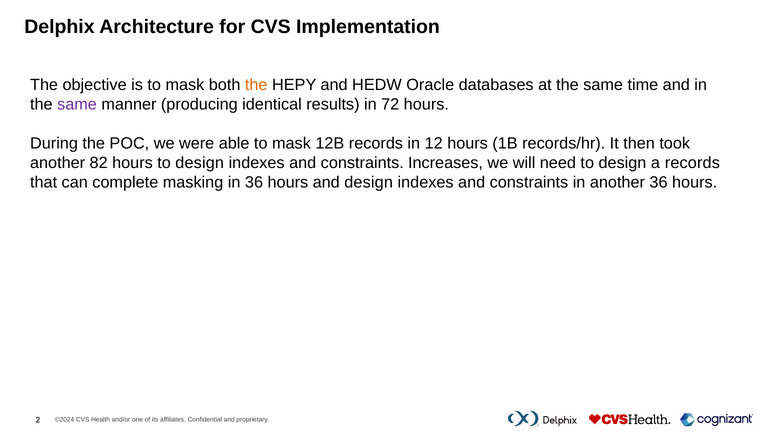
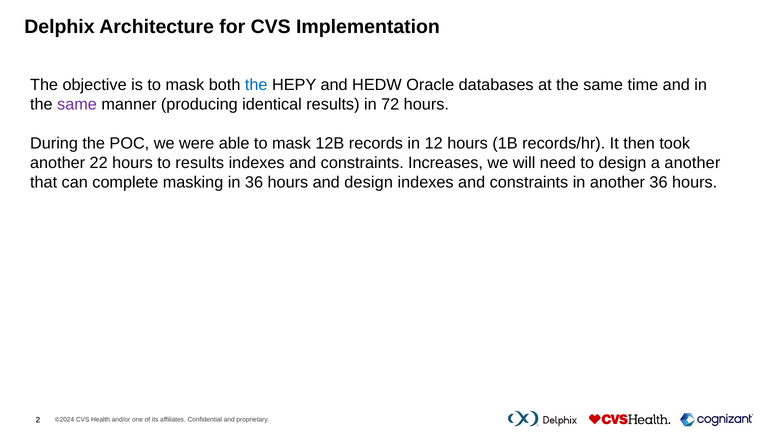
the at (256, 85) colour: orange -> blue
82: 82 -> 22
hours to design: design -> results
a records: records -> another
